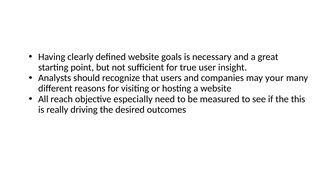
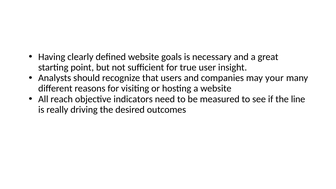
especially: especially -> indicators
this: this -> line
